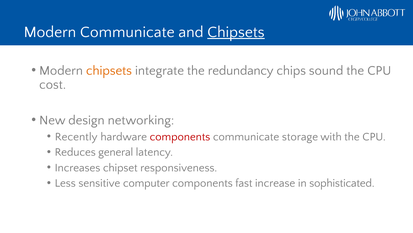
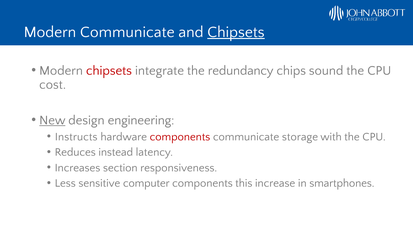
chipsets at (109, 70) colour: orange -> red
New underline: none -> present
networking: networking -> engineering
Recently: Recently -> Instructs
general: general -> instead
chipset: chipset -> section
fast: fast -> this
sophisticated: sophisticated -> smartphones
